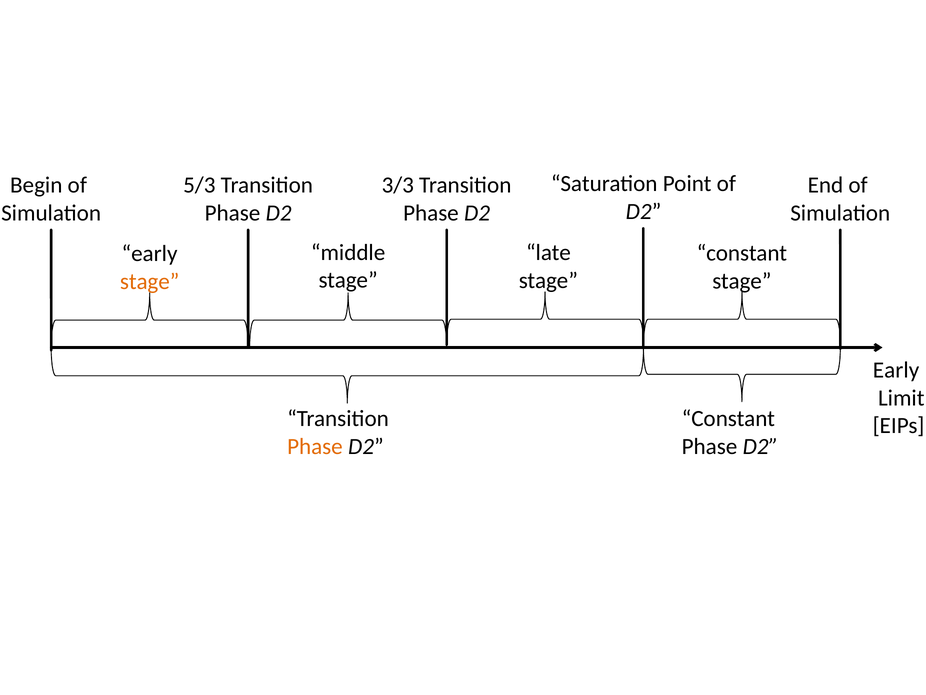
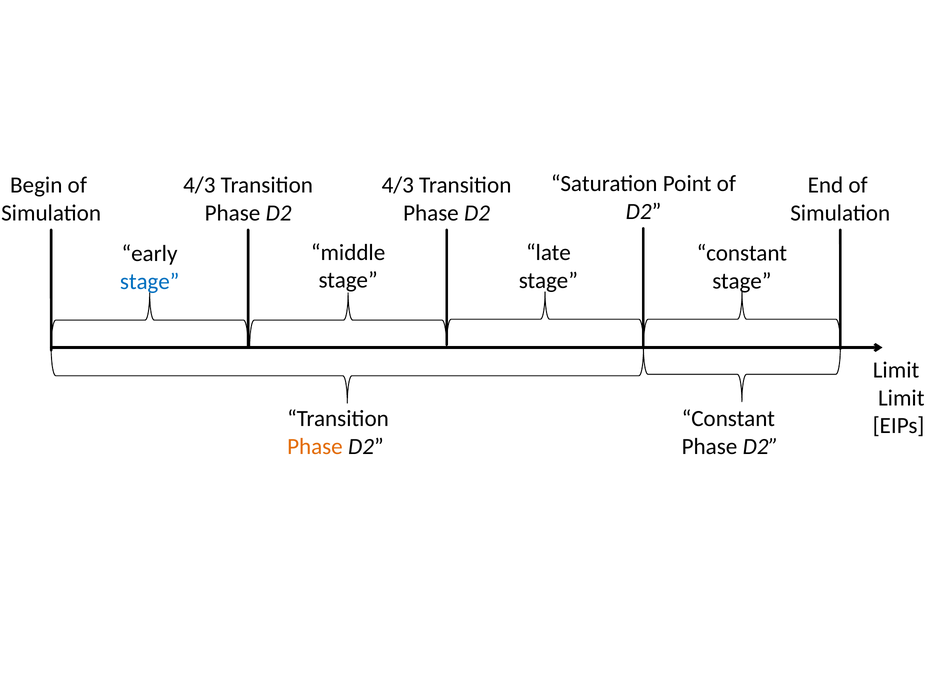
5/3 at (199, 185): 5/3 -> 4/3
3/3 at (398, 185): 3/3 -> 4/3
stage at (150, 281) colour: orange -> blue
Early at (896, 370): Early -> Limit
